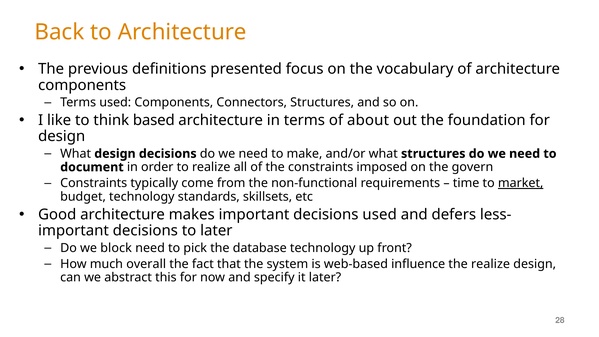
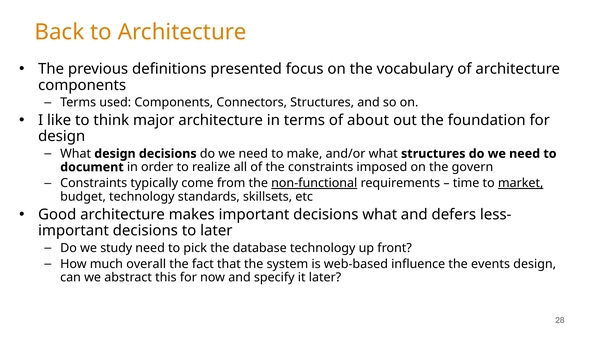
based: based -> major
non-functional underline: none -> present
decisions used: used -> what
block: block -> study
the realize: realize -> events
